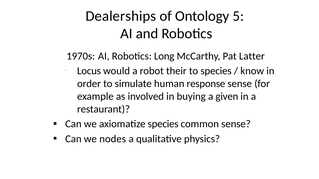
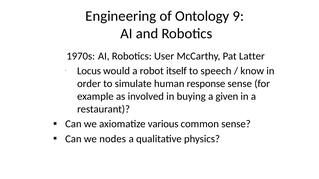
Dealerships: Dealerships -> Engineering
5: 5 -> 9
Long: Long -> User
their: their -> itself
to species: species -> speech
axiomatize species: species -> various
